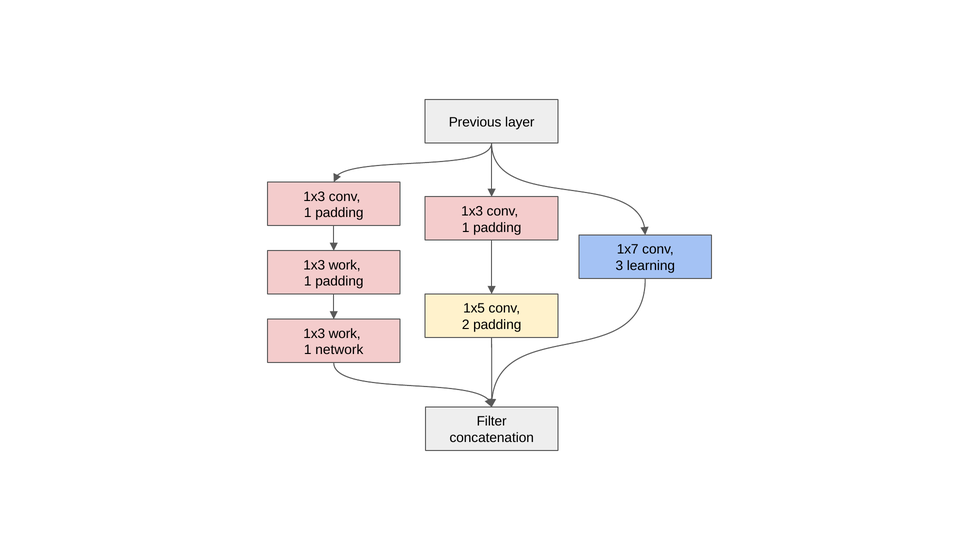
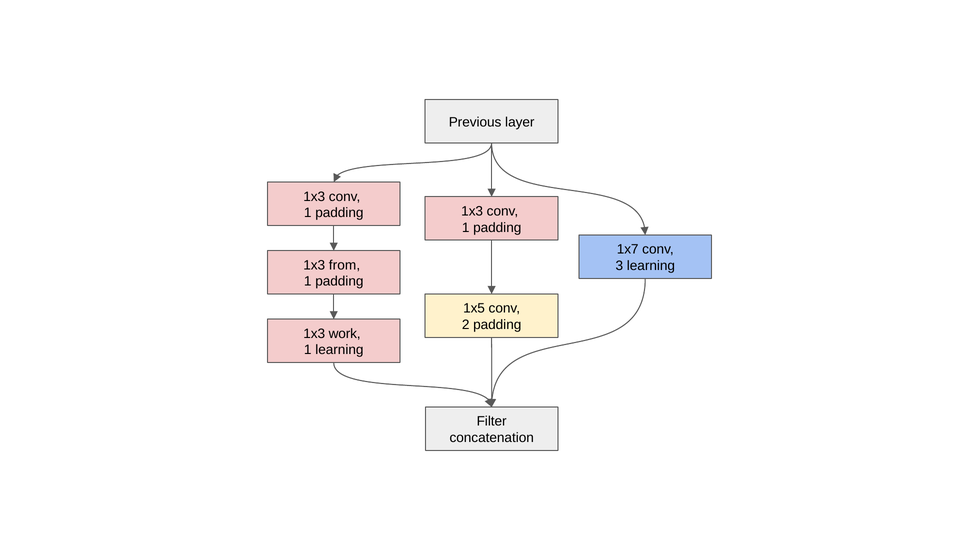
work at (345, 265): work -> from
1 network: network -> learning
